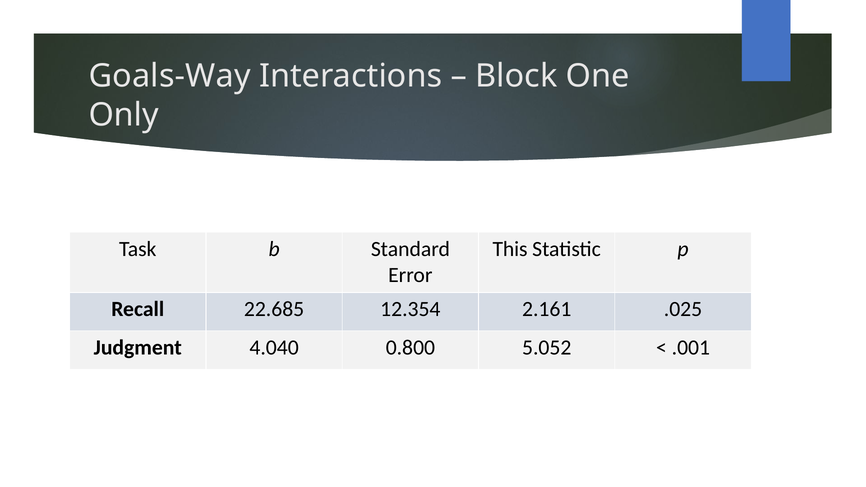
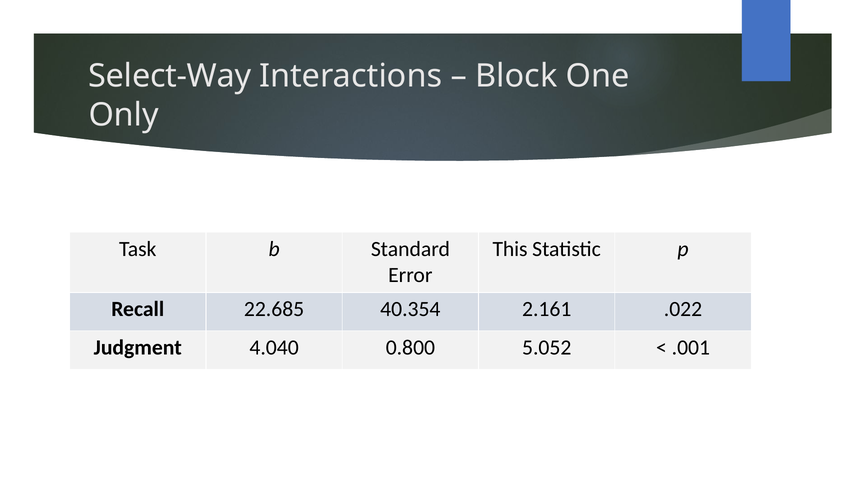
Goals-Way: Goals-Way -> Select-Way
12.354: 12.354 -> 40.354
.025: .025 -> .022
